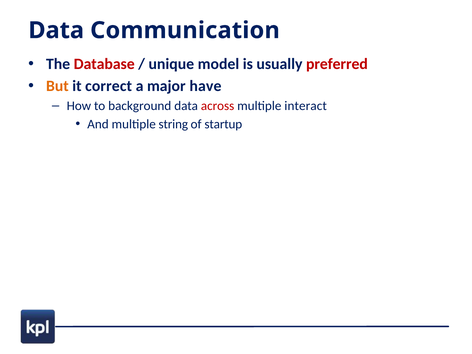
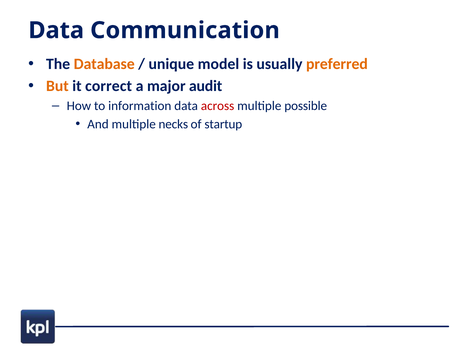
Database colour: red -> orange
preferred colour: red -> orange
have: have -> audit
background: background -> information
interact: interact -> possible
string: string -> necks
